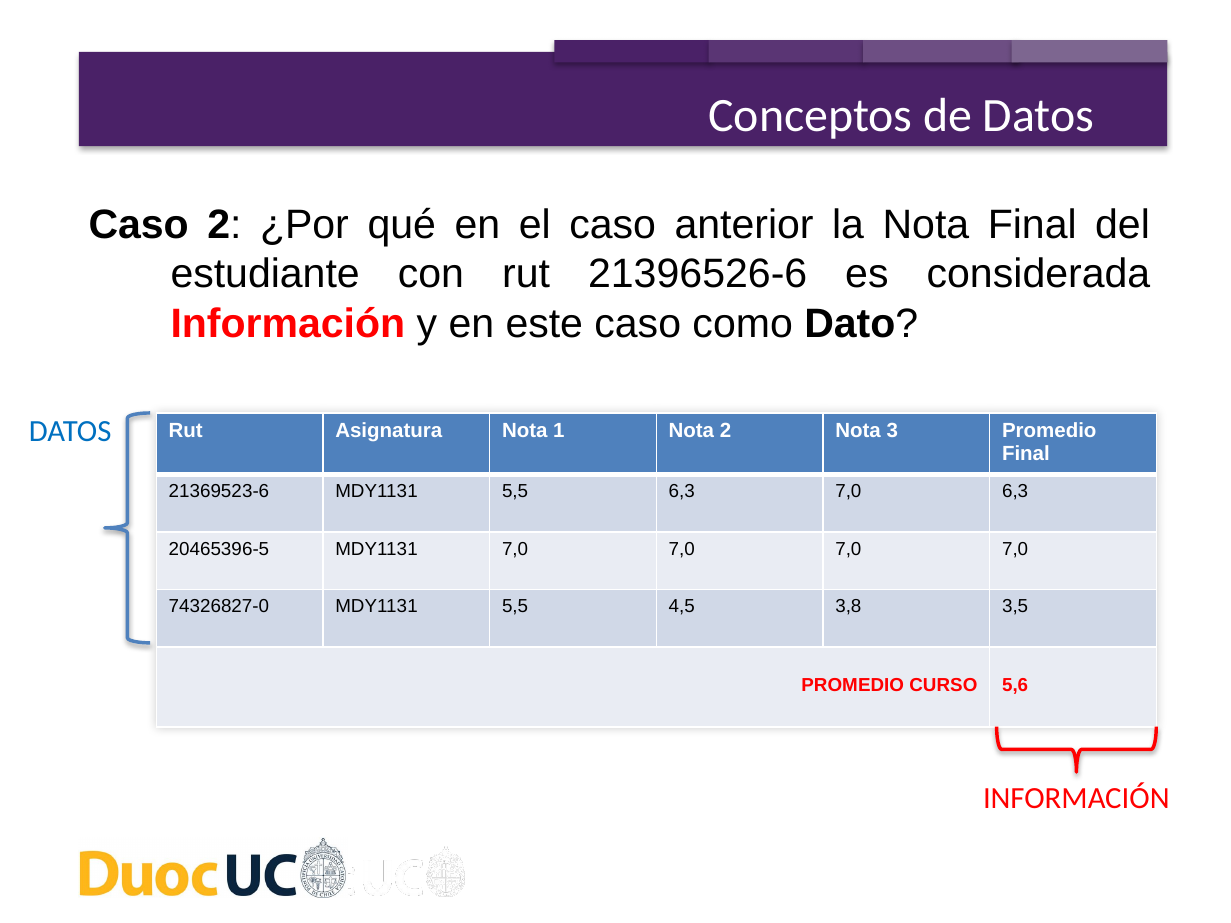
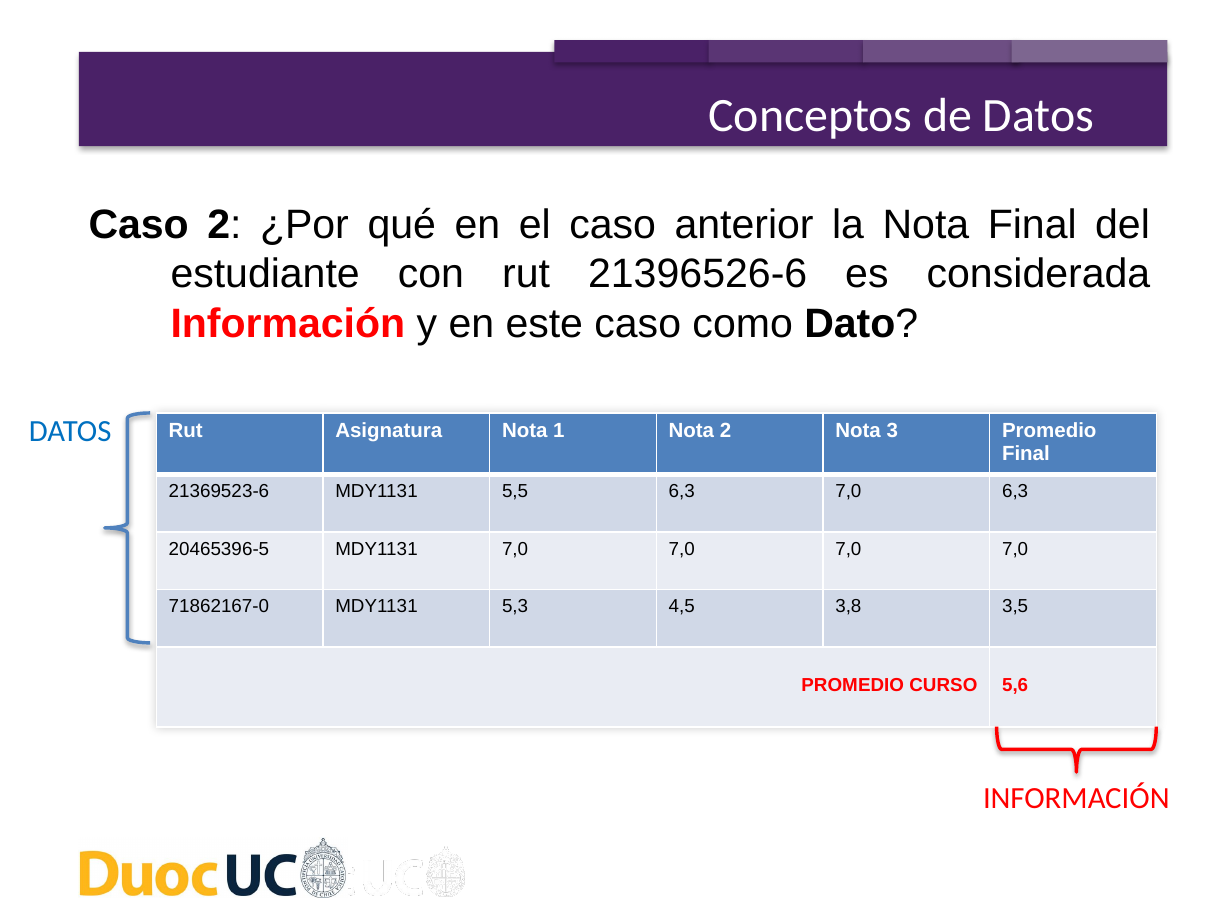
74326827-0: 74326827-0 -> 71862167-0
5,5 at (515, 607): 5,5 -> 5,3
